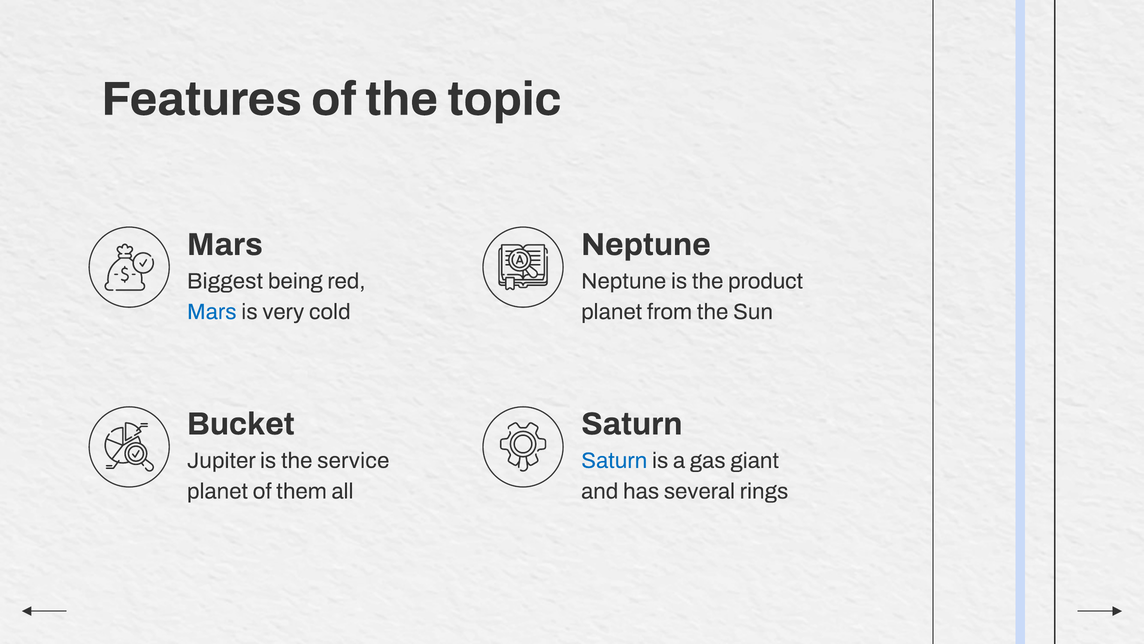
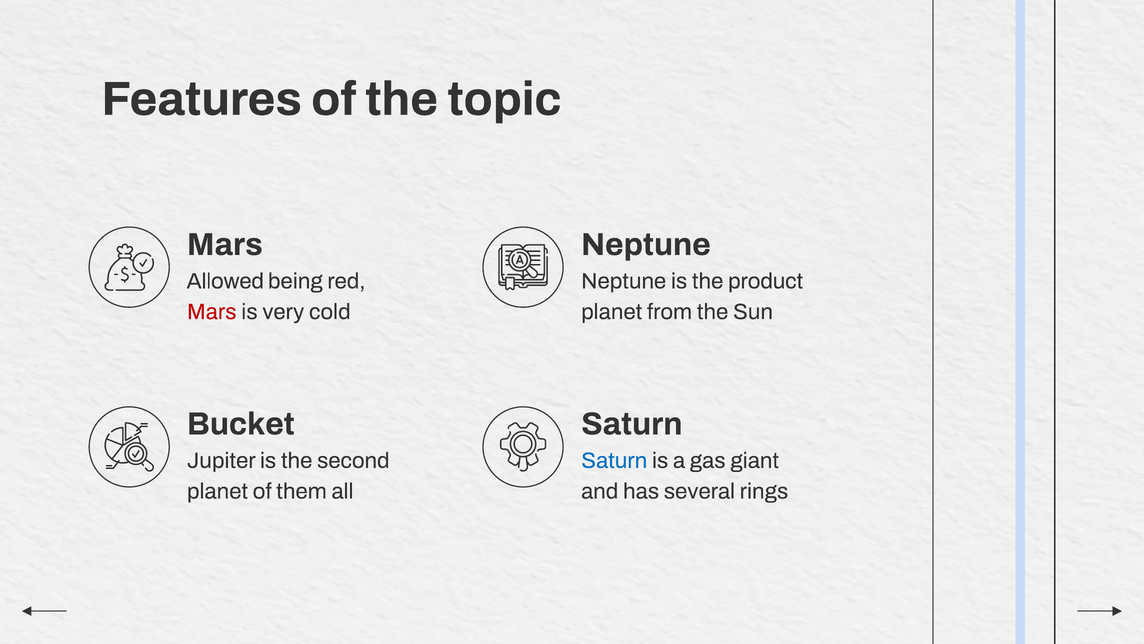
Biggest: Biggest -> Allowed
Mars at (212, 312) colour: blue -> red
service: service -> second
